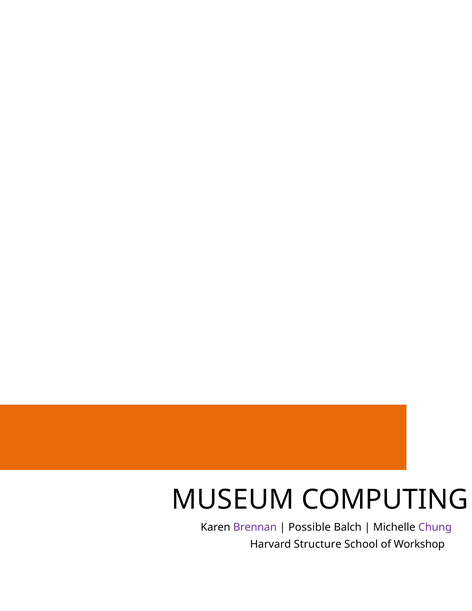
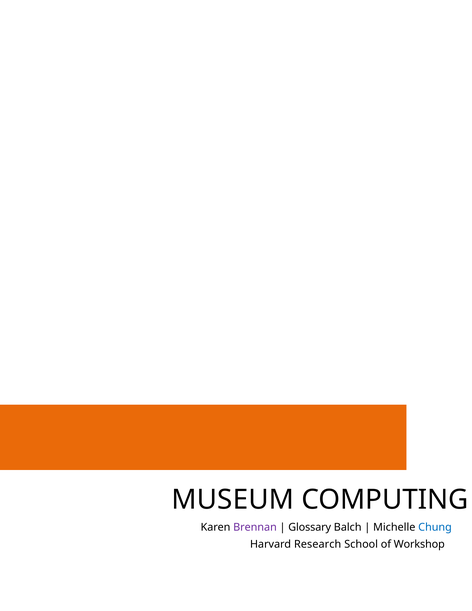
Possible: Possible -> Glossary
Chung colour: purple -> blue
Structure: Structure -> Research
